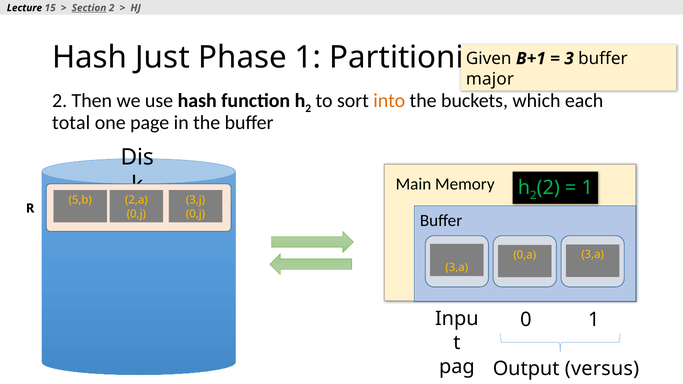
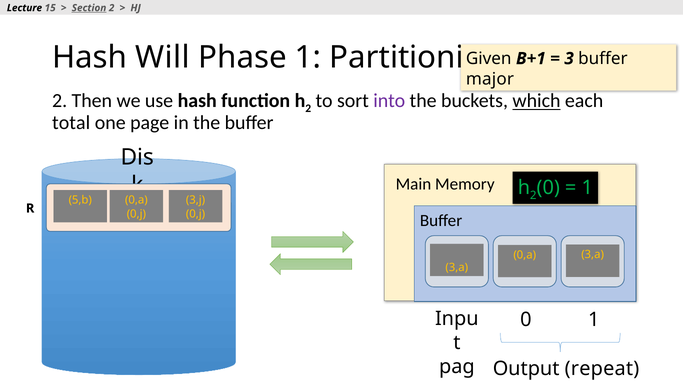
Just: Just -> Will
into colour: orange -> purple
which underline: none -> present
2 2: 2 -> 0
5,b 2,a: 2,a -> 0,a
versus: versus -> repeat
